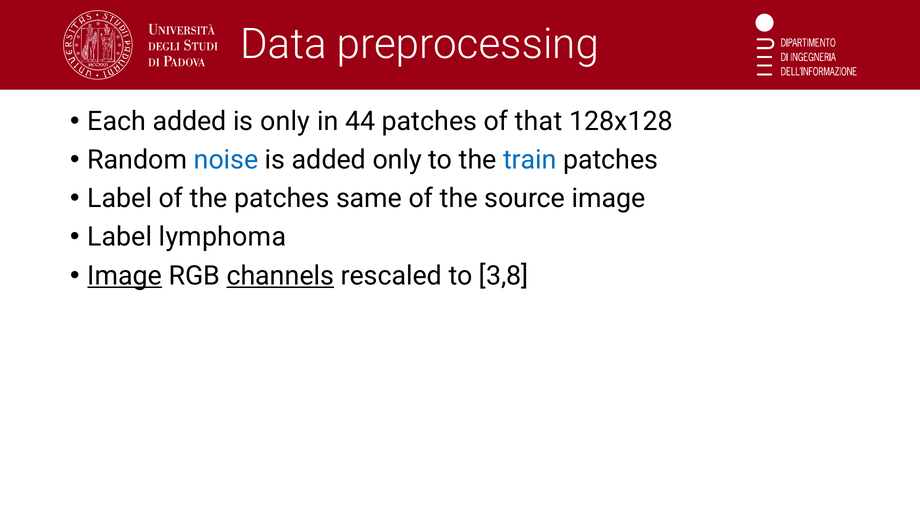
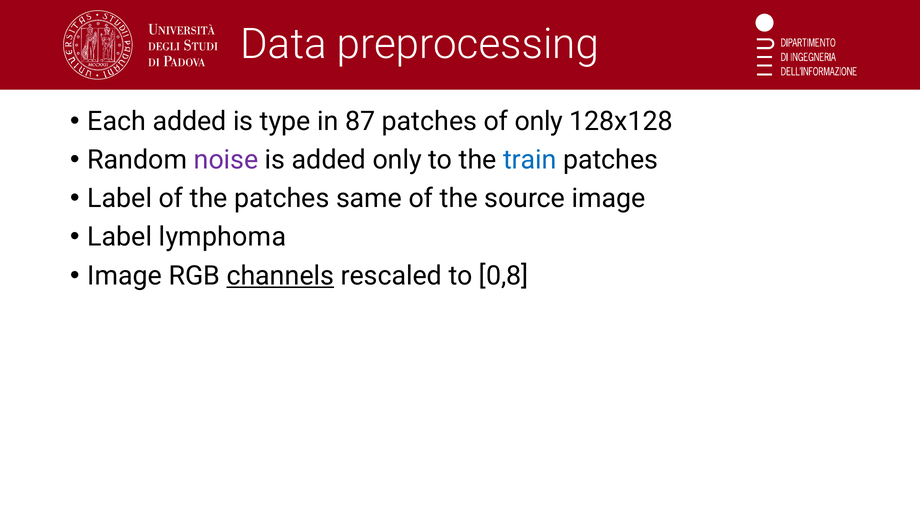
is only: only -> type
44: 44 -> 87
of that: that -> only
noise colour: blue -> purple
Image at (125, 275) underline: present -> none
3,8: 3,8 -> 0,8
